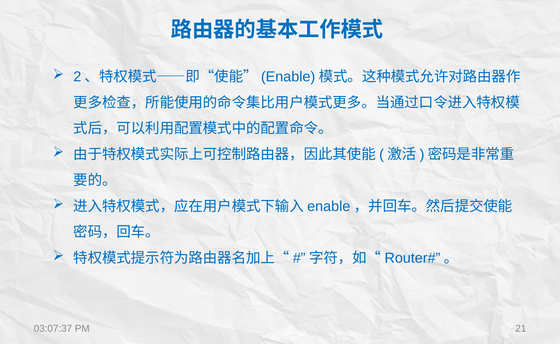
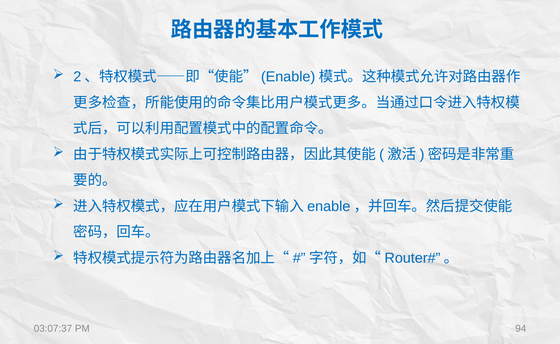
21: 21 -> 94
